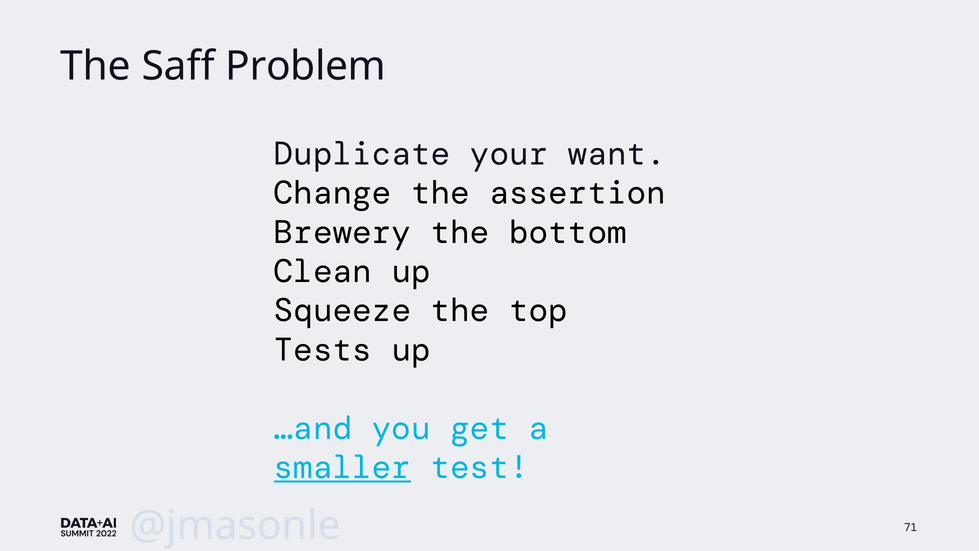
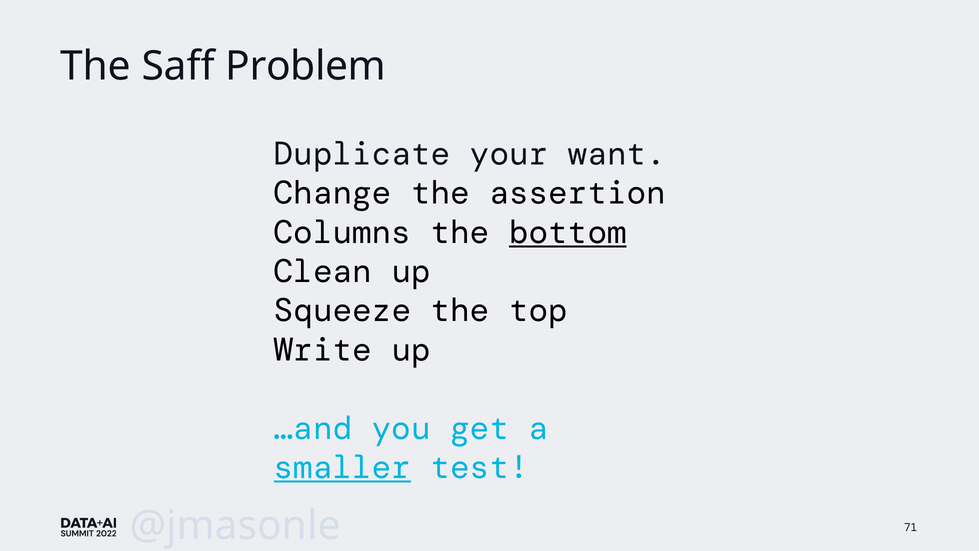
Brewery: Brewery -> Columns
bottom underline: none -> present
Tests: Tests -> Write
